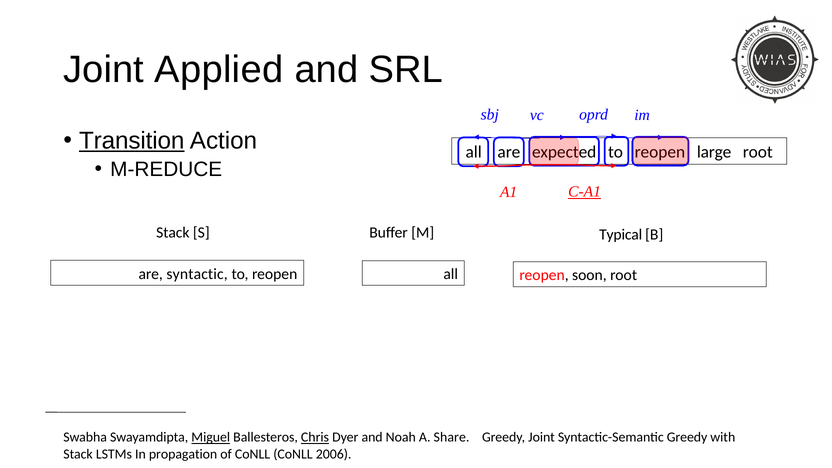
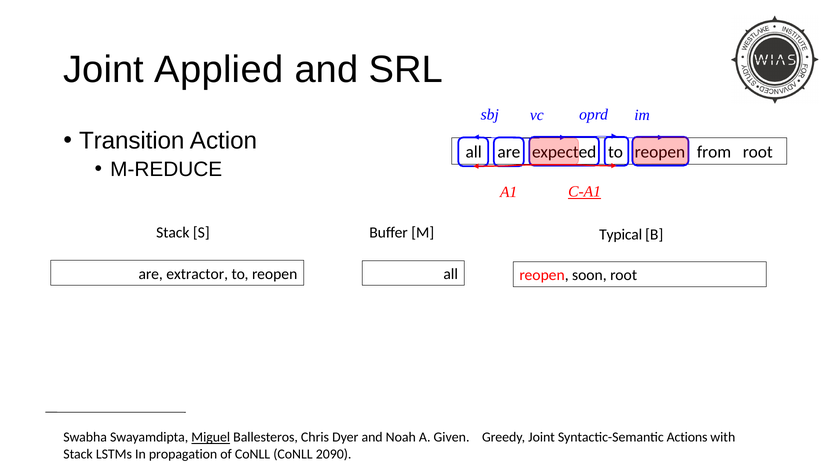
Transition underline: present -> none
large: large -> from
syntactic: syntactic -> extractor
Chris underline: present -> none
Share: Share -> Given
Syntactic-Semantic Greedy: Greedy -> Actions
2006: 2006 -> 2090
